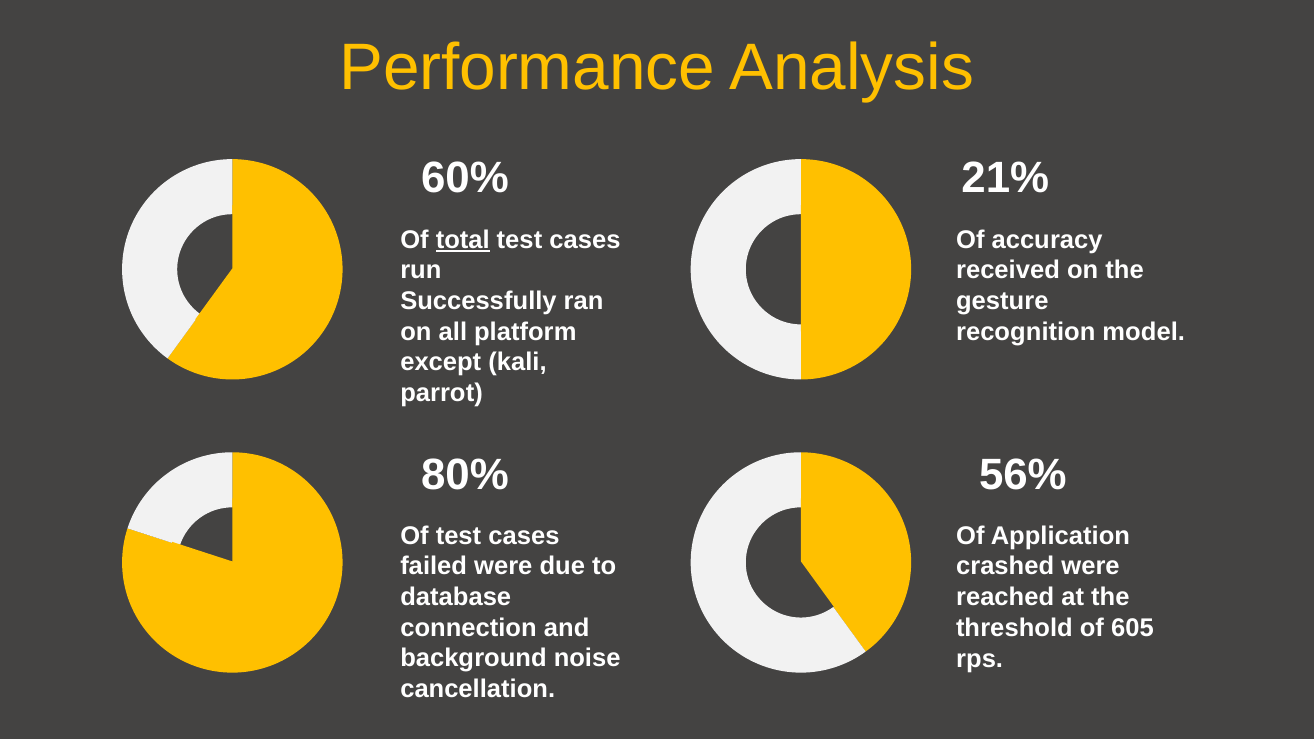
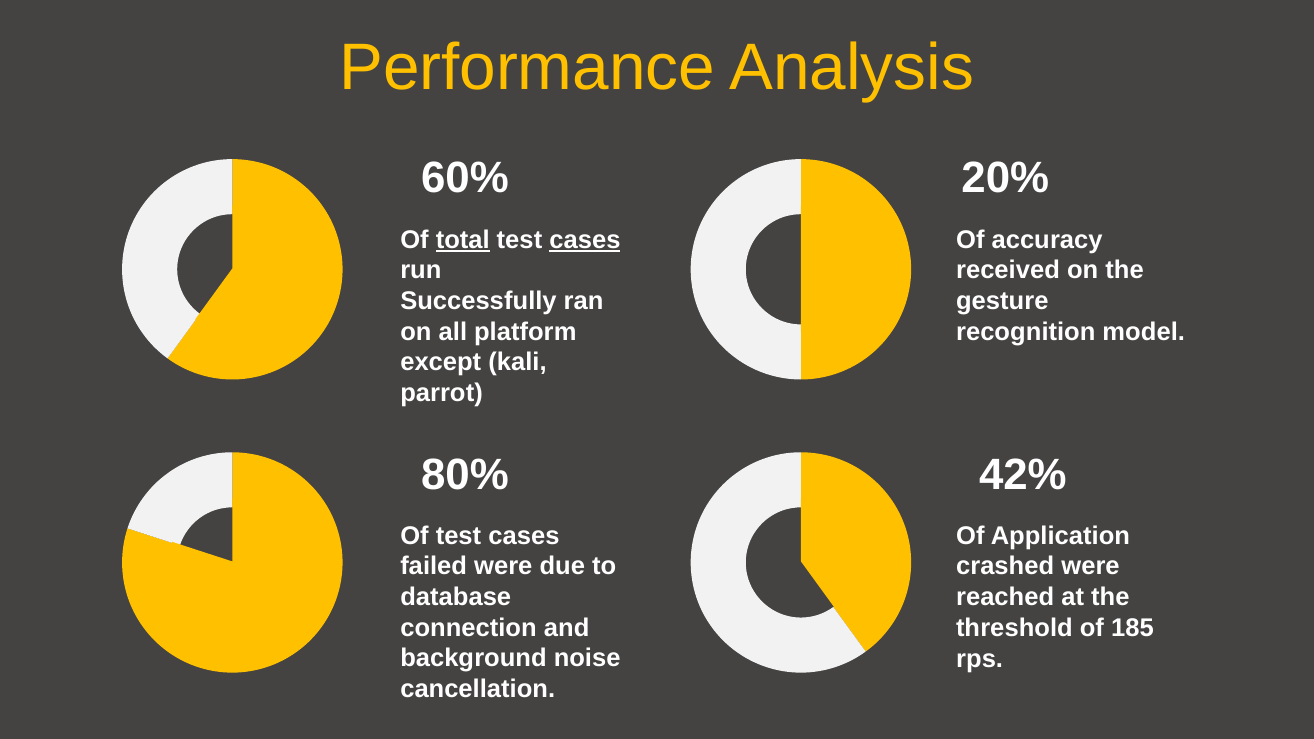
21%: 21% -> 20%
cases at (585, 240) underline: none -> present
56%: 56% -> 42%
605: 605 -> 185
